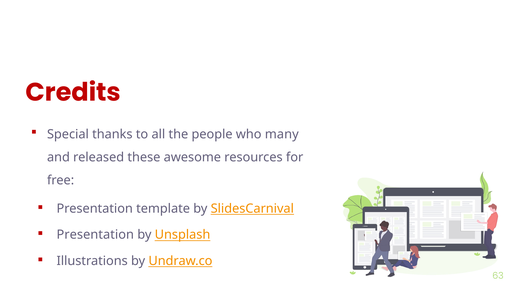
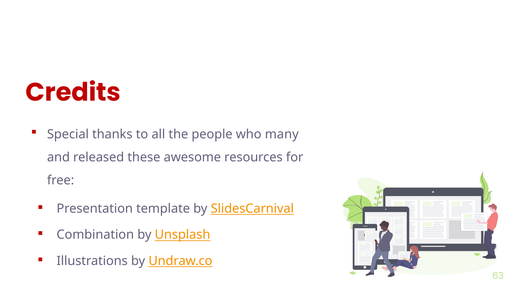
Presentation at (95, 235): Presentation -> Combination
